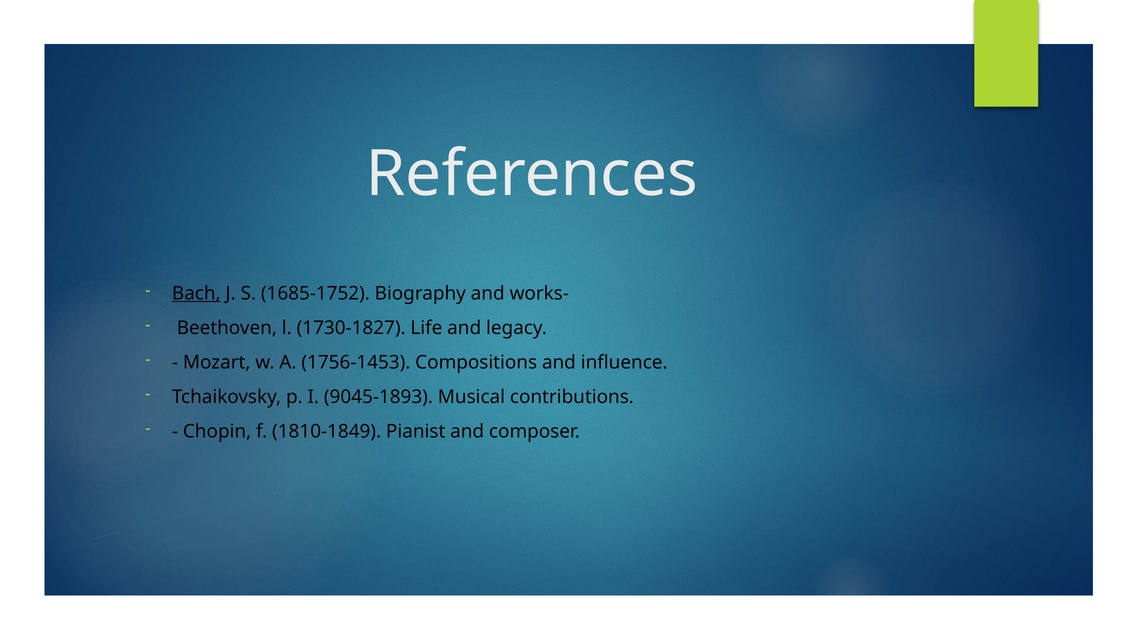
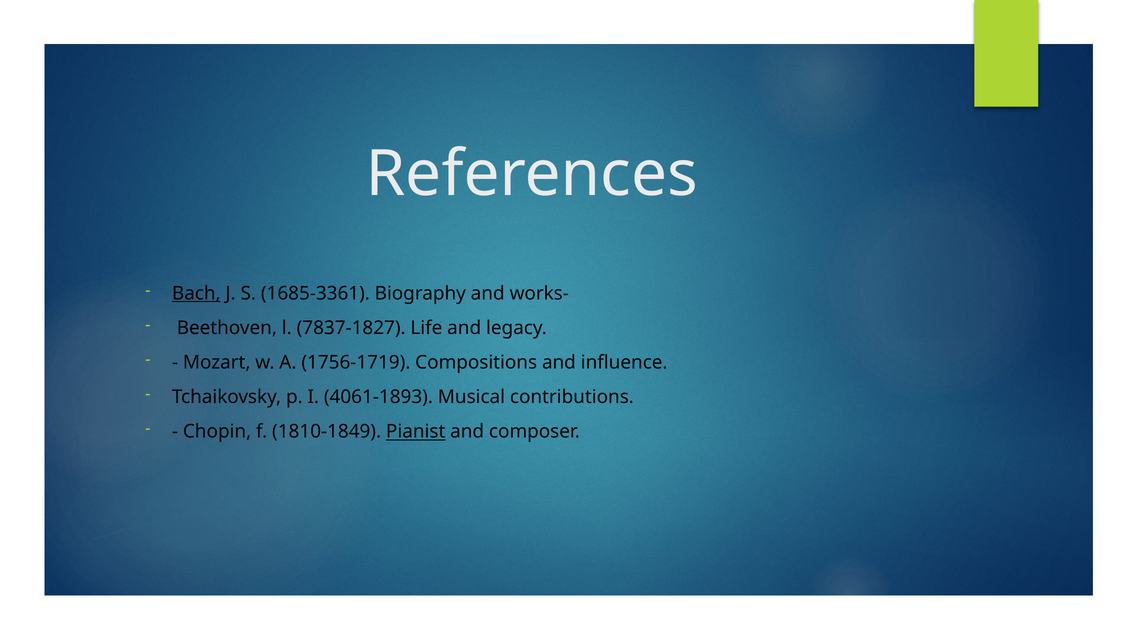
1685-1752: 1685-1752 -> 1685-3361
1730-1827: 1730-1827 -> 7837-1827
1756-1453: 1756-1453 -> 1756-1719
9045-1893: 9045-1893 -> 4061-1893
Pianist underline: none -> present
